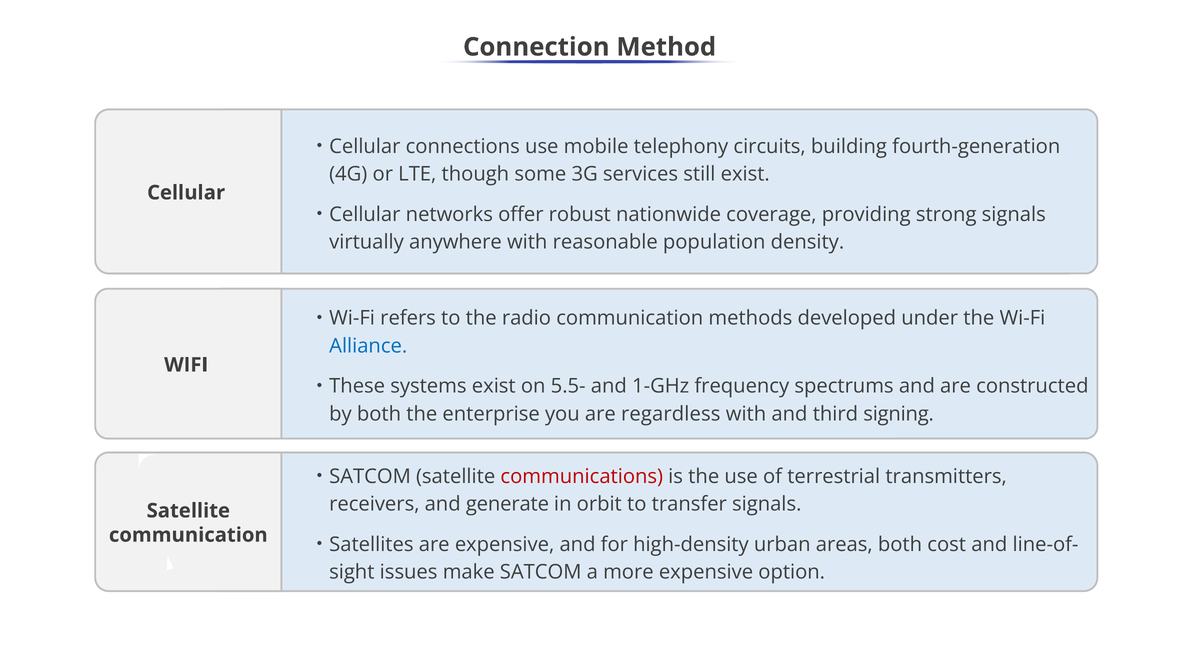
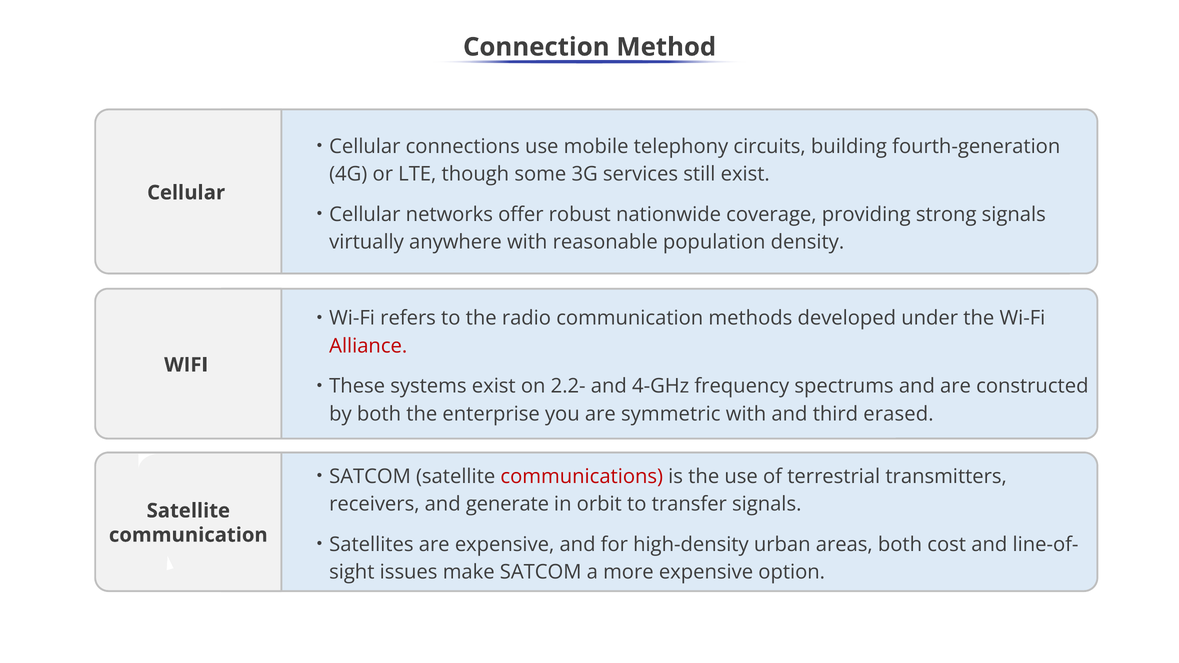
Alliance colour: blue -> red
5.5-: 5.5- -> 2.2-
1-GHz: 1-GHz -> 4-GHz
regardless: regardless -> symmetric
signing: signing -> erased
